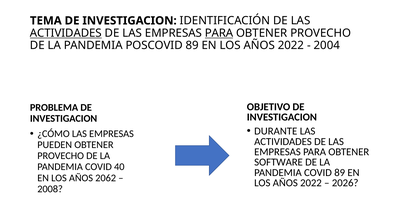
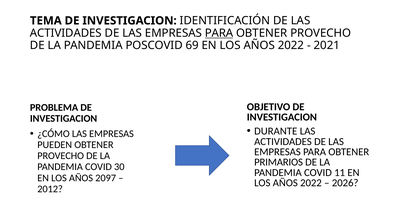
ACTIVIDADES at (66, 33) underline: present -> none
POSCOVID 89: 89 -> 69
2004: 2004 -> 2021
SOFTWARE: SOFTWARE -> PRIMARIOS
40: 40 -> 30
COVID 89: 89 -> 11
2062: 2062 -> 2097
2008: 2008 -> 2012
